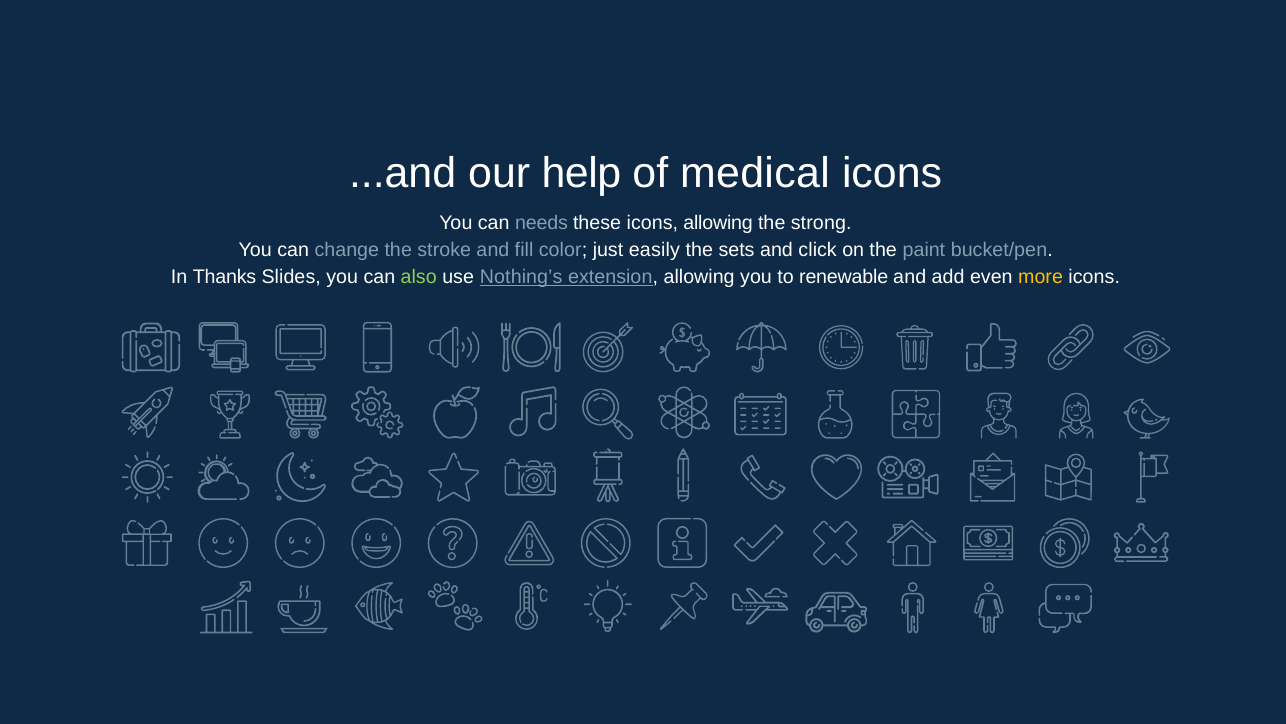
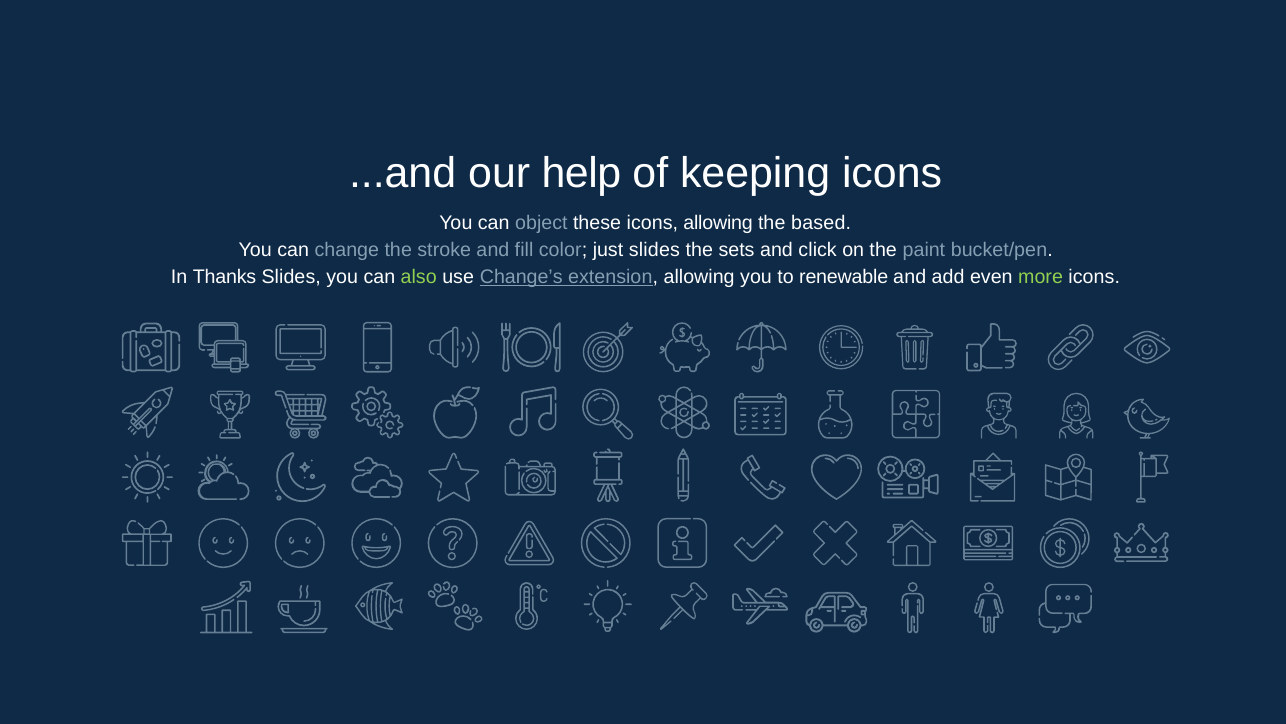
medical: medical -> keeping
needs: needs -> object
strong: strong -> based
just easily: easily -> slides
Nothing’s: Nothing’s -> Change’s
more colour: yellow -> light green
